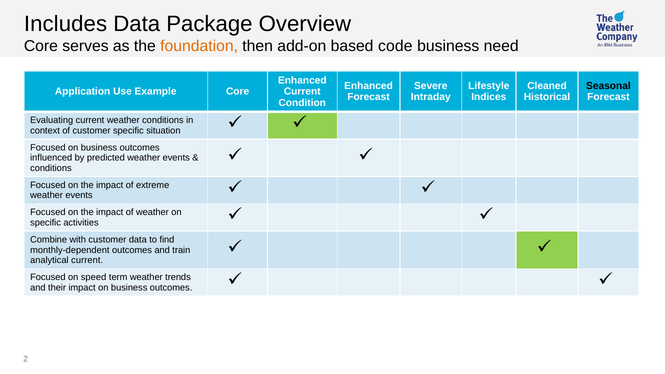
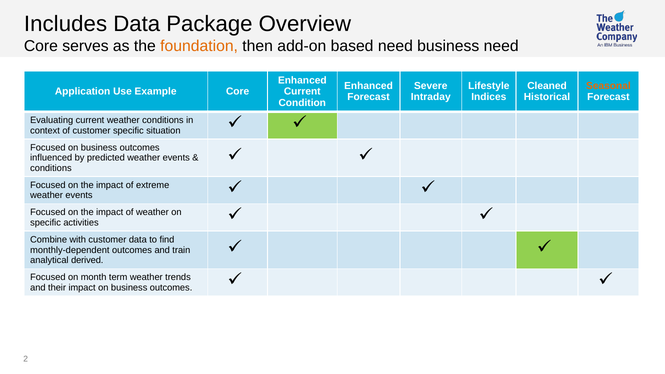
based code: code -> need
Seasonal colour: black -> orange
analytical current: current -> derived
speed: speed -> month
